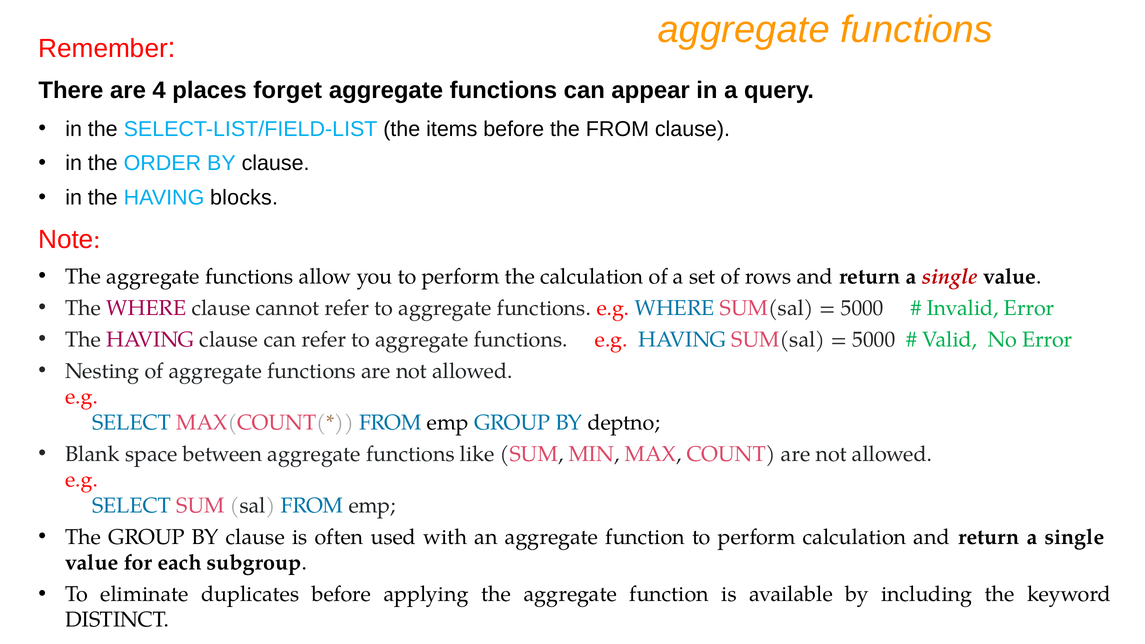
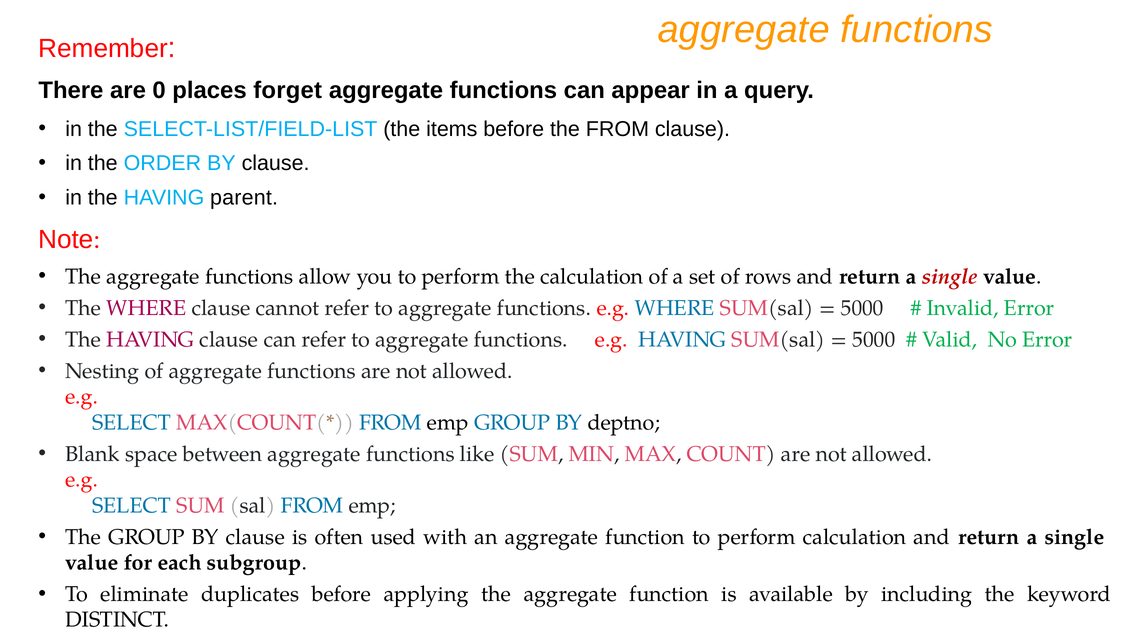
4: 4 -> 0
blocks: blocks -> parent
